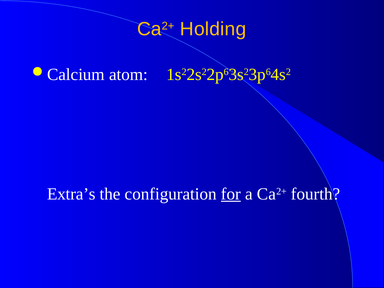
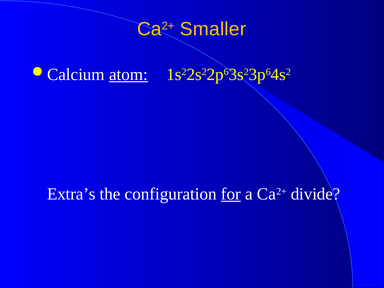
Holding: Holding -> Smaller
atom underline: none -> present
fourth: fourth -> divide
